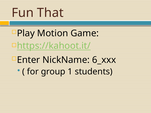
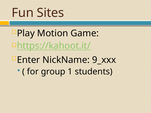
That: That -> Sites
6_xxx: 6_xxx -> 9_xxx
